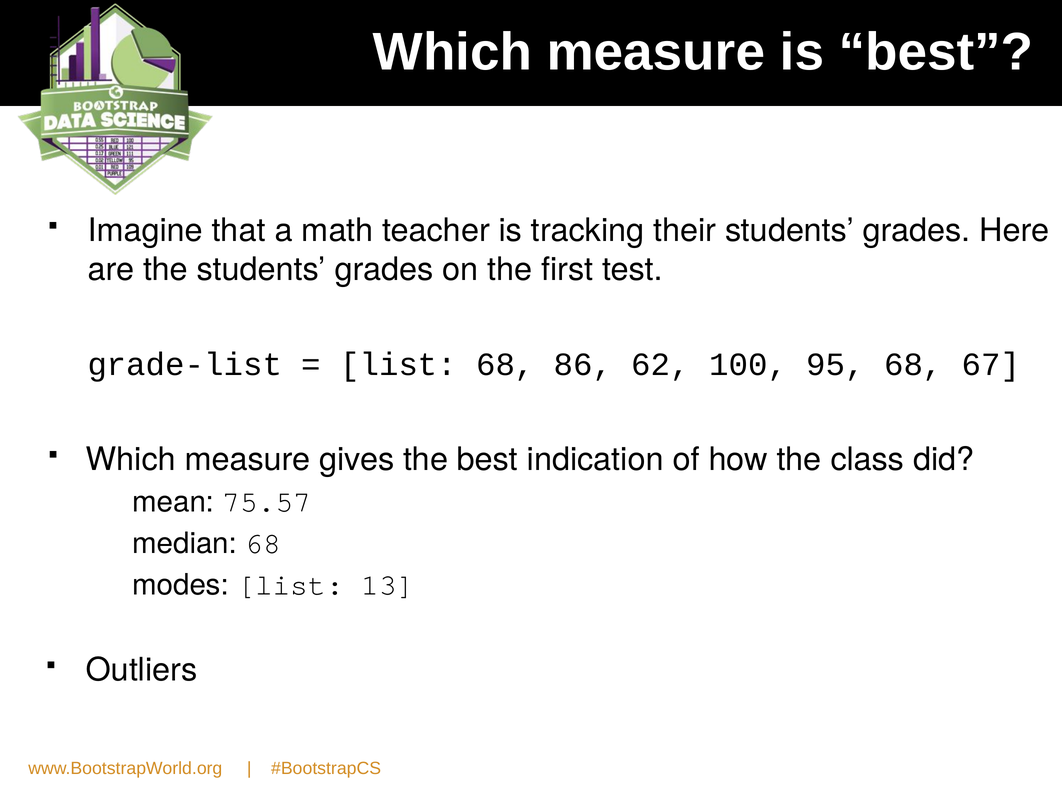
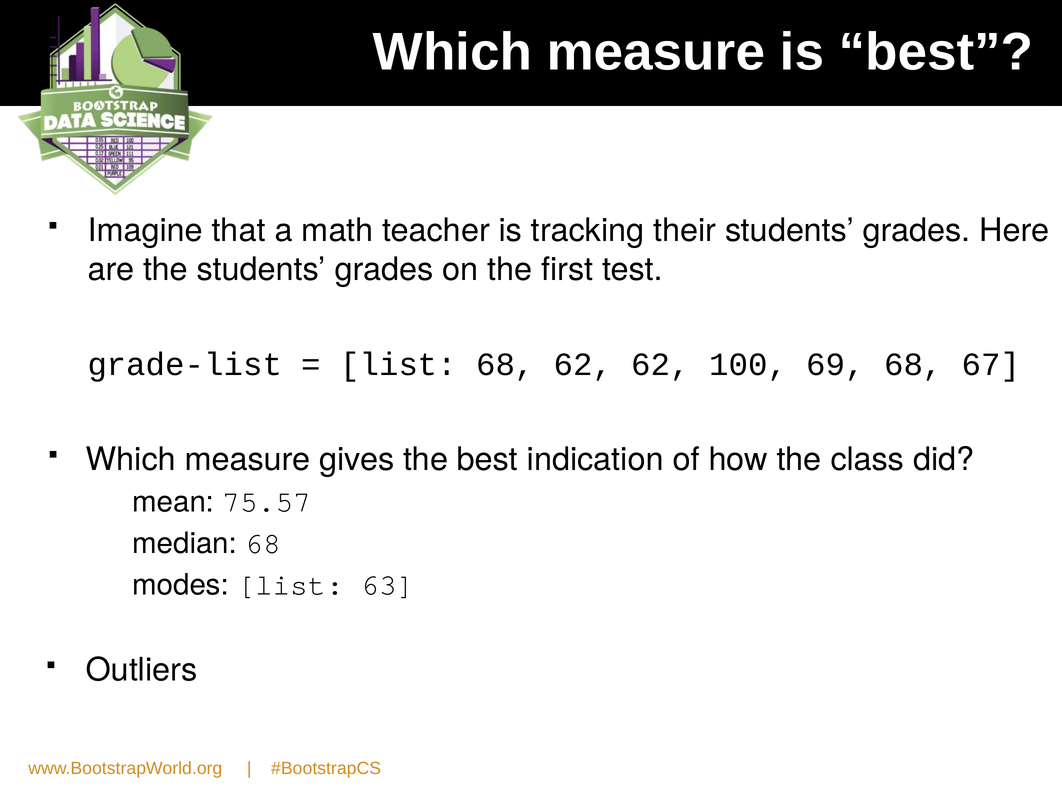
68 86: 86 -> 62
95: 95 -> 69
13: 13 -> 63
